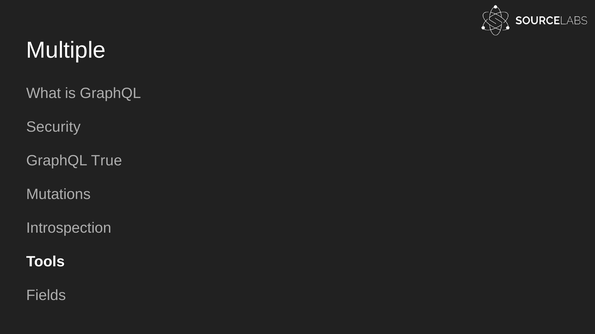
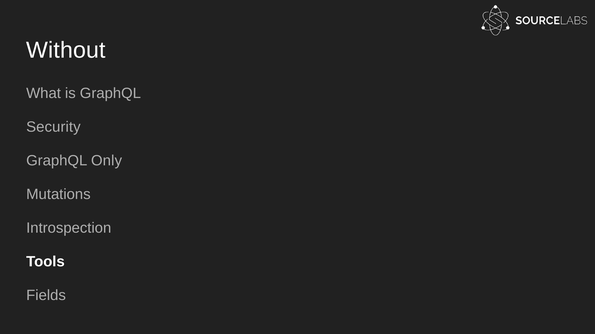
Multiple: Multiple -> Without
True: True -> Only
